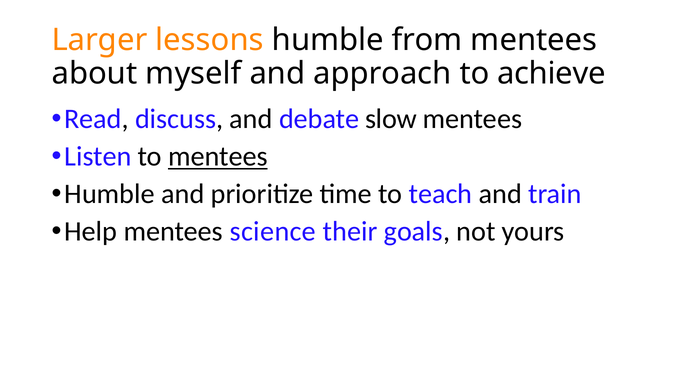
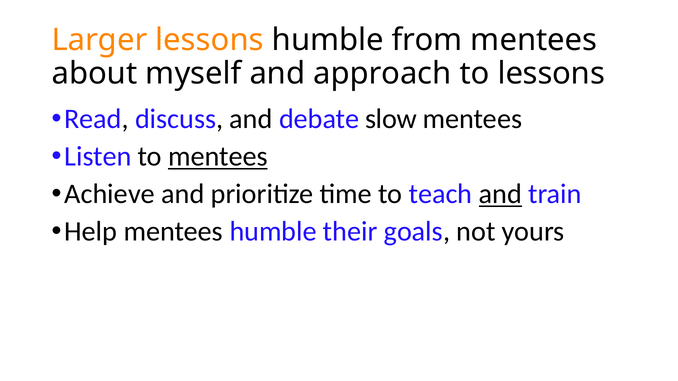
to achieve: achieve -> lessons
Humble at (110, 194): Humble -> Achieve
and at (500, 194) underline: none -> present
mentees science: science -> humble
